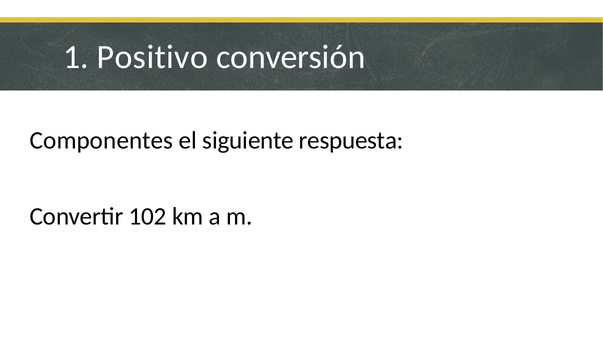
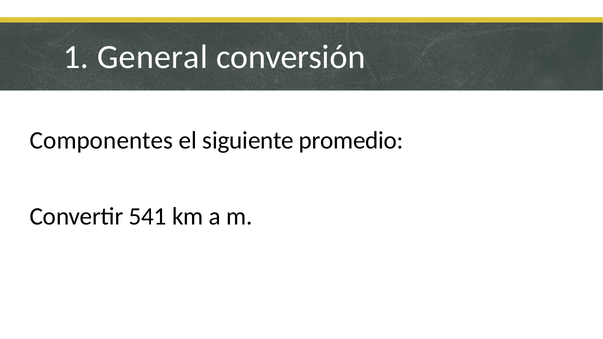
Positivo: Positivo -> General
respuesta: respuesta -> promedio
102: 102 -> 541
